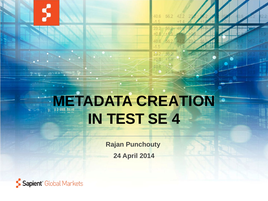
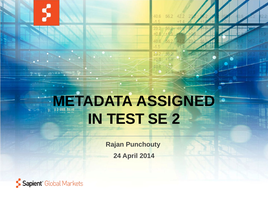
CREATION: CREATION -> ASSIGNED
4: 4 -> 2
